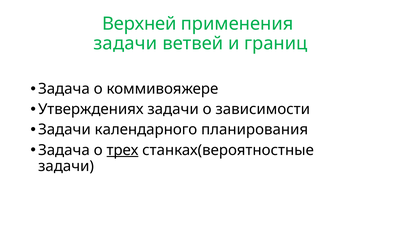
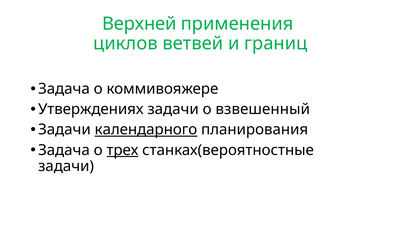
задачи at (125, 44): задачи -> циклов
зависимости: зависимости -> взвешенный
календарного underline: none -> present
